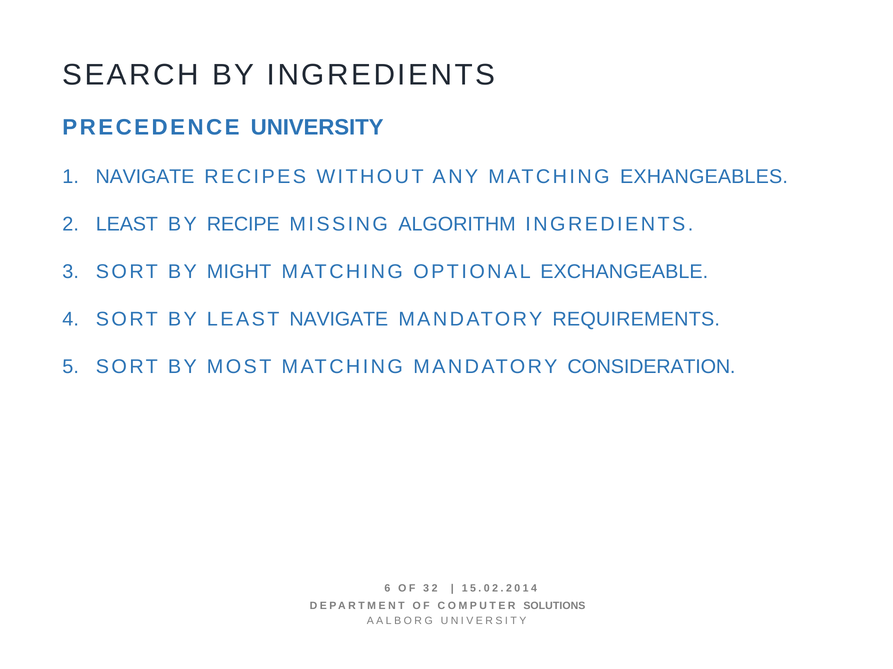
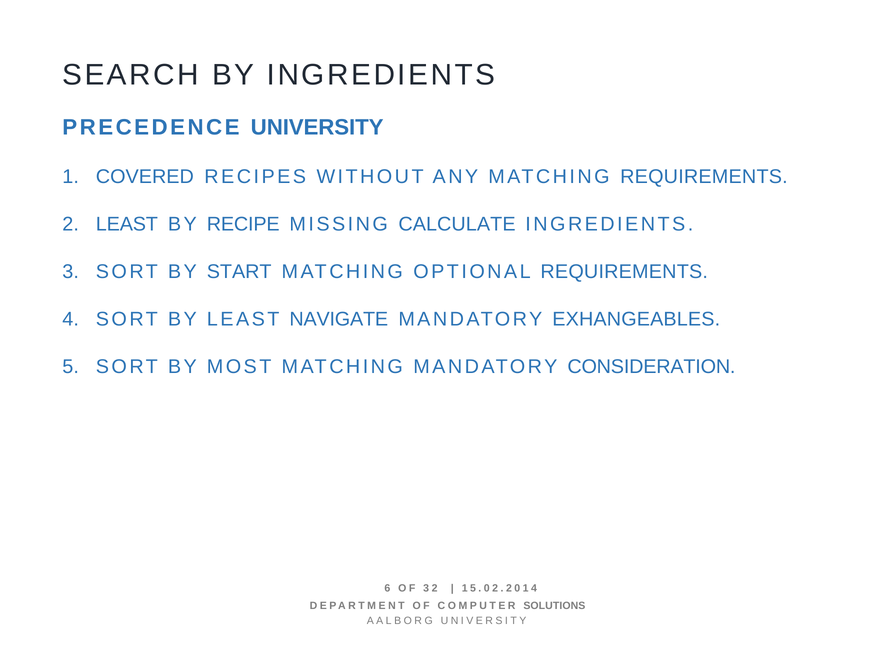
NAVIGATE at (145, 177): NAVIGATE -> COVERED
MATCHING EXHANGEABLES: EXHANGEABLES -> REQUIREMENTS
ALGORITHM: ALGORITHM -> CALCULATE
MIGHT: MIGHT -> START
OPTIONAL EXCHANGEABLE: EXCHANGEABLE -> REQUIREMENTS
REQUIREMENTS: REQUIREMENTS -> EXHANGEABLES
